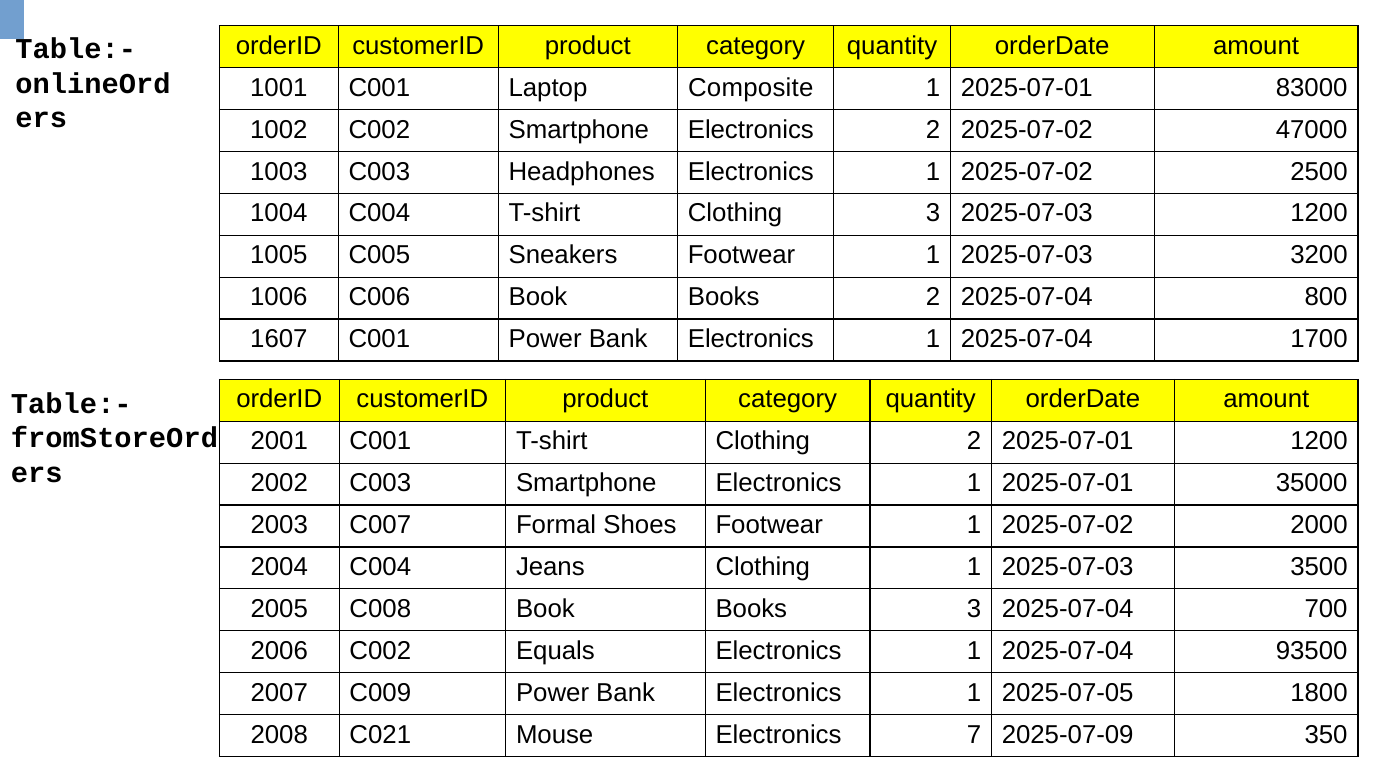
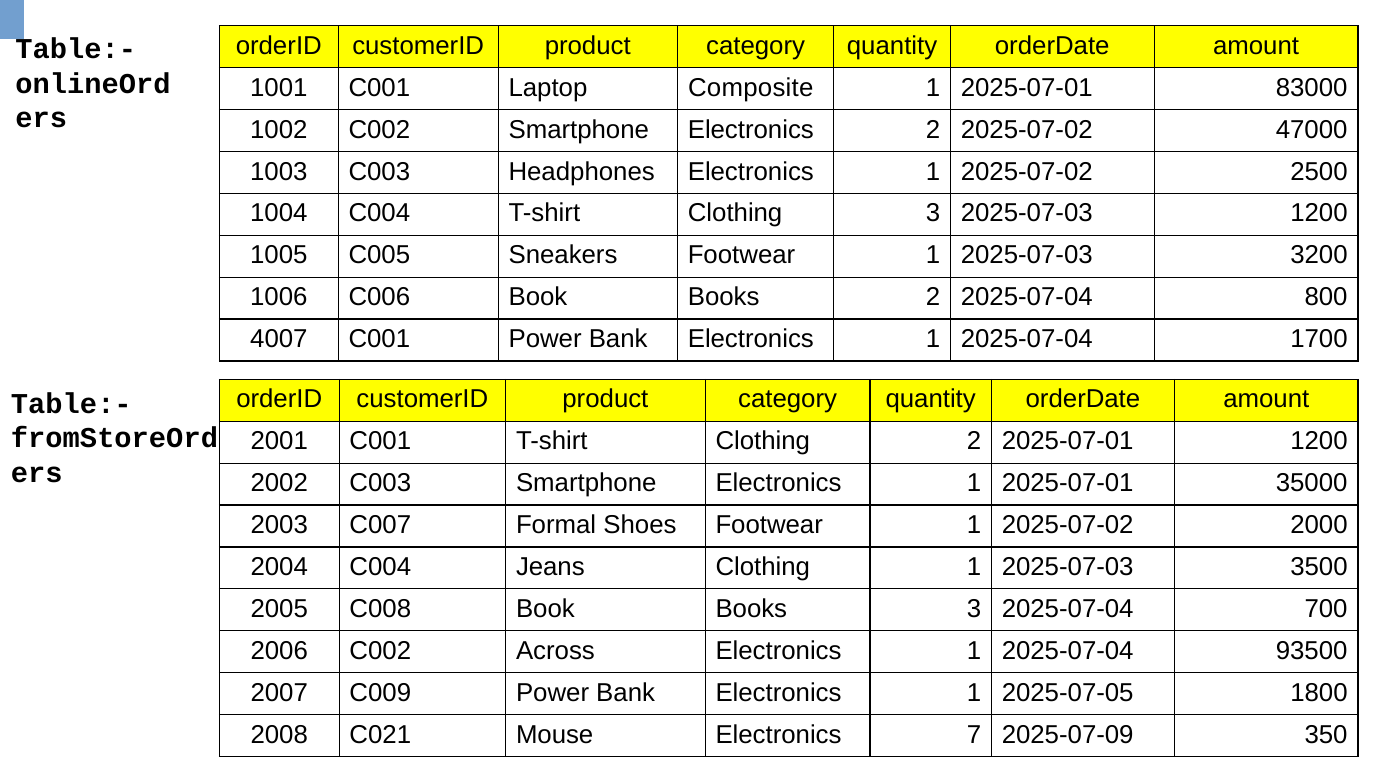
1607: 1607 -> 4007
Equals: Equals -> Across
